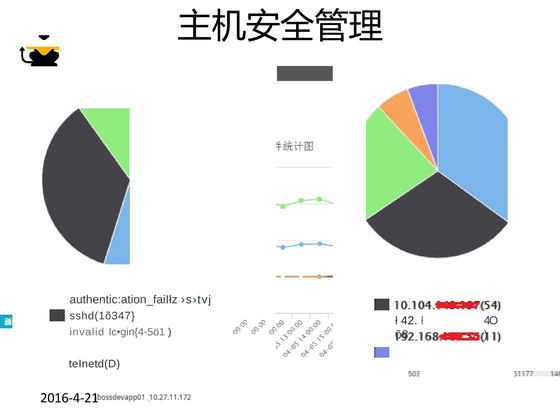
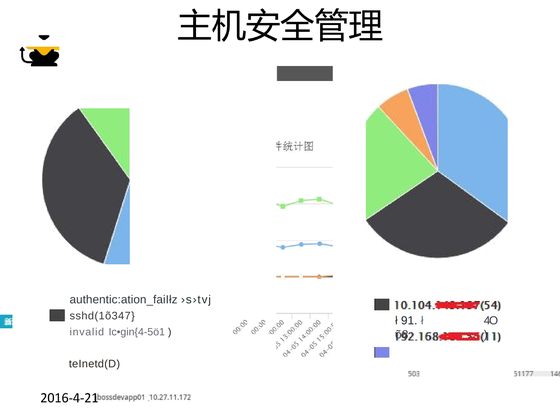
42: 42 -> 91
